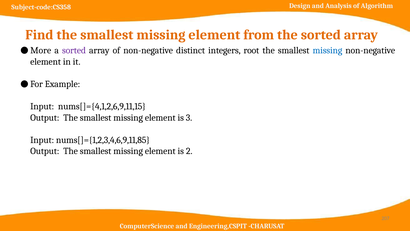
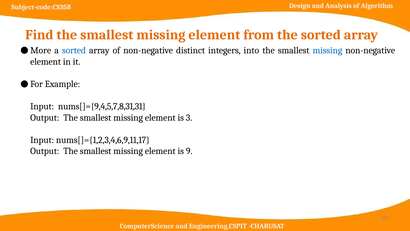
sorted at (74, 50) colour: purple -> blue
root: root -> into
nums[]={4,1,2,6,9,11,15: nums[]={4,1,2,6,9,11,15 -> nums[]={9,4,5,7,8,31,31
nums[]={1,2,3,4,6,9,11,85: nums[]={1,2,3,4,6,9,11,85 -> nums[]={1,2,3,4,6,9,11,17
2: 2 -> 9
